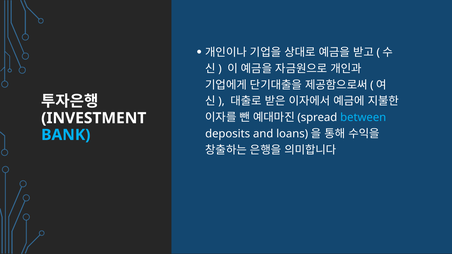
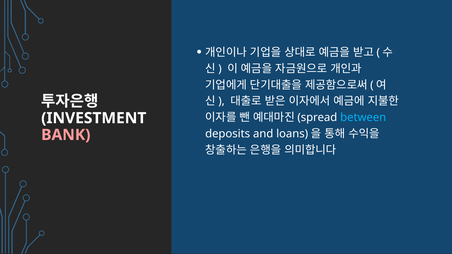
BANK colour: light blue -> pink
